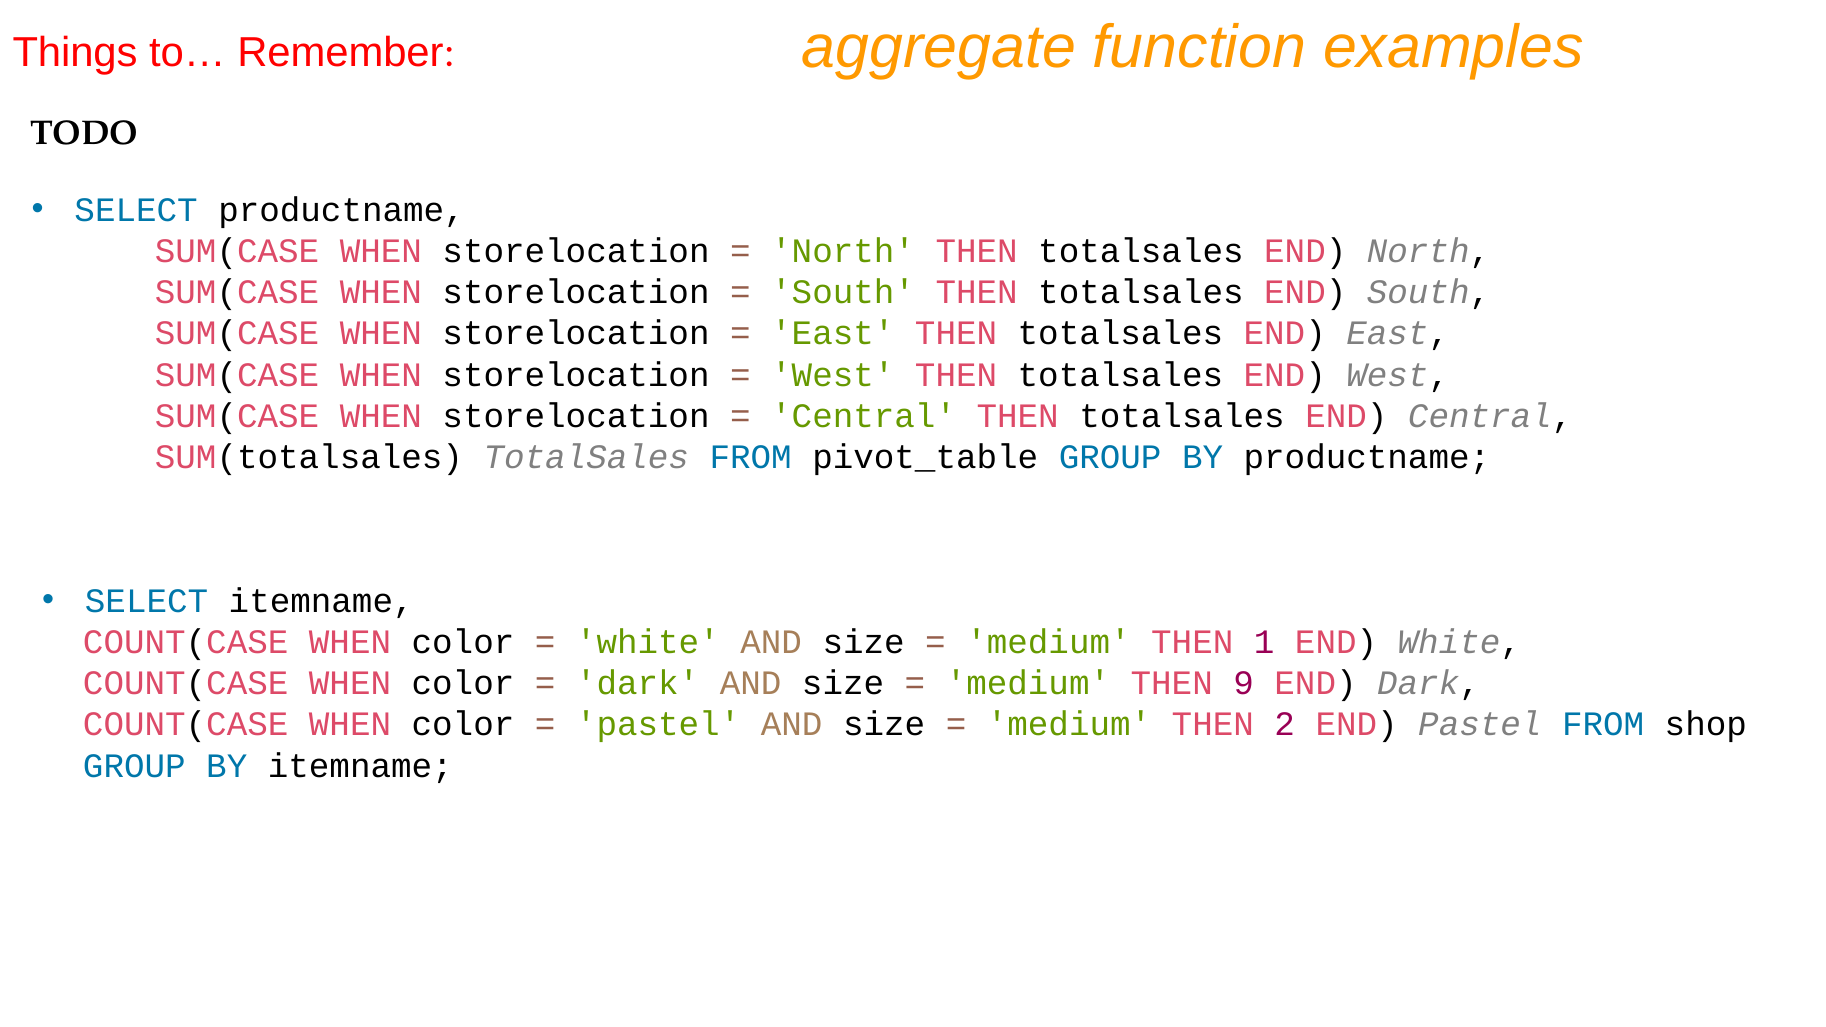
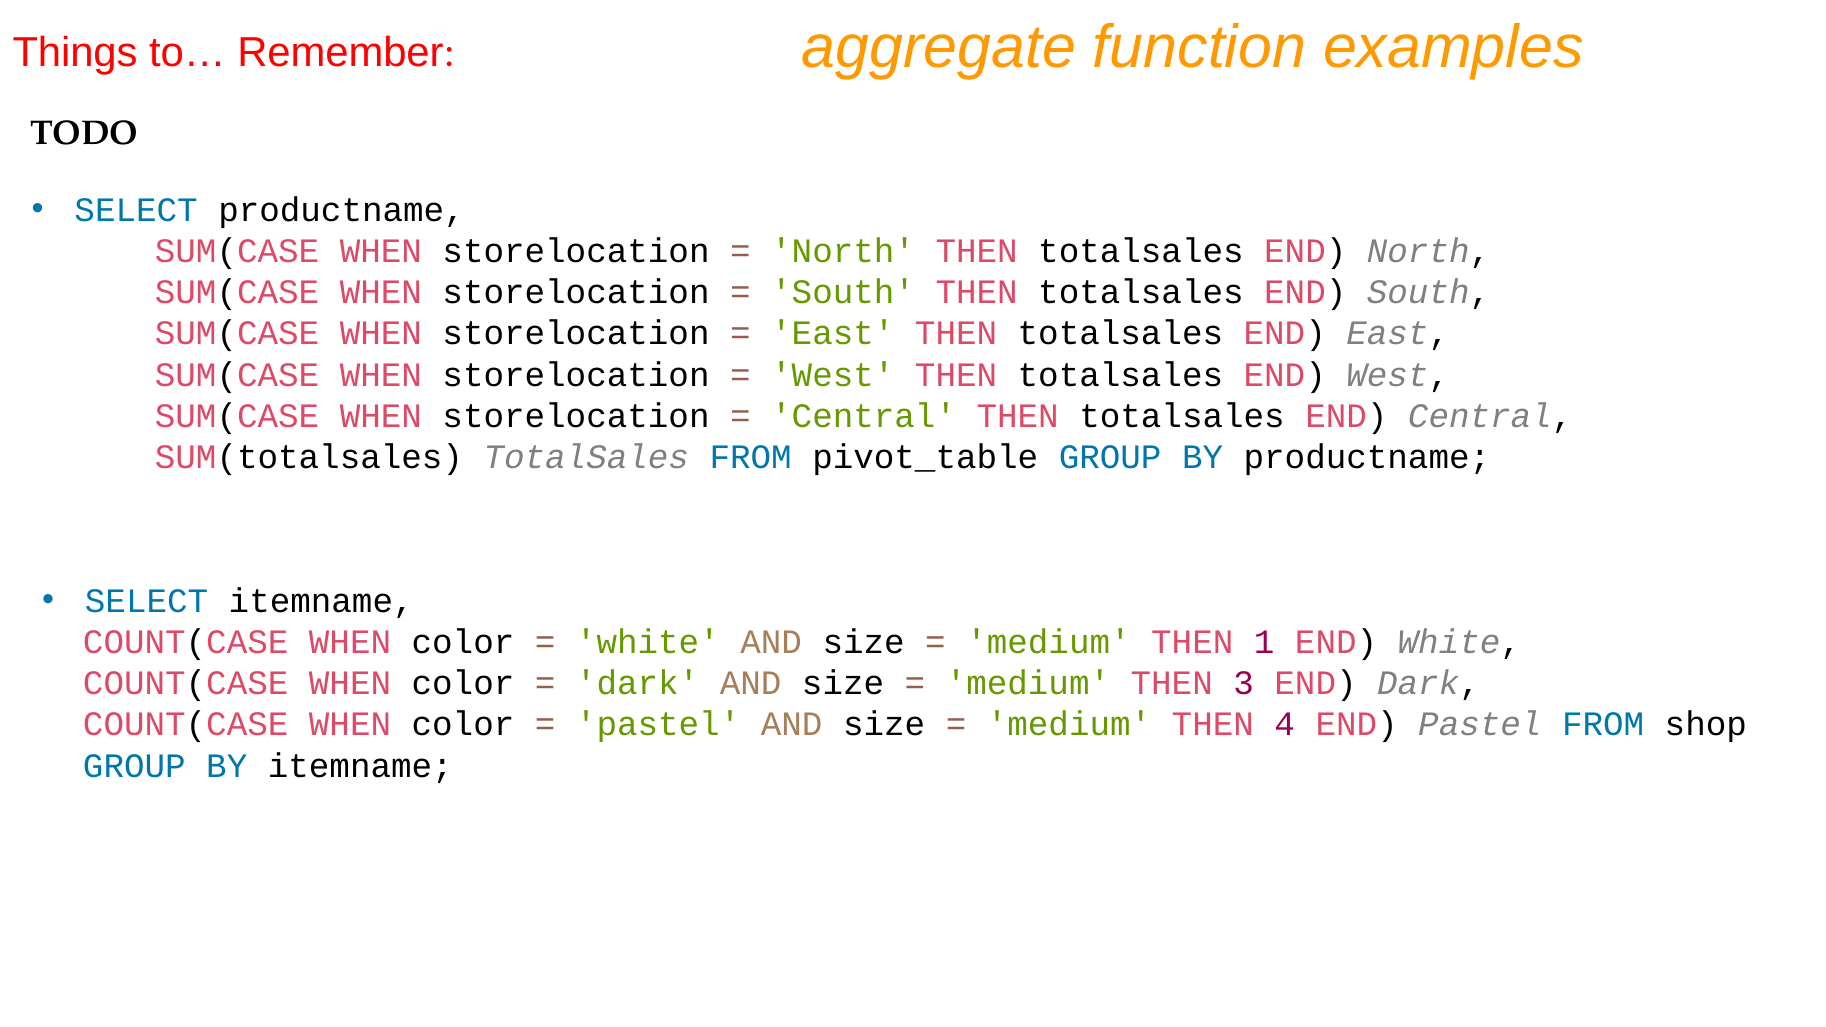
9: 9 -> 3
2: 2 -> 4
